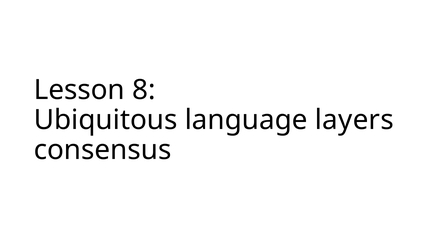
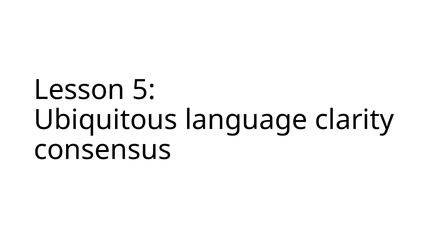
8: 8 -> 5
layers: layers -> clarity
